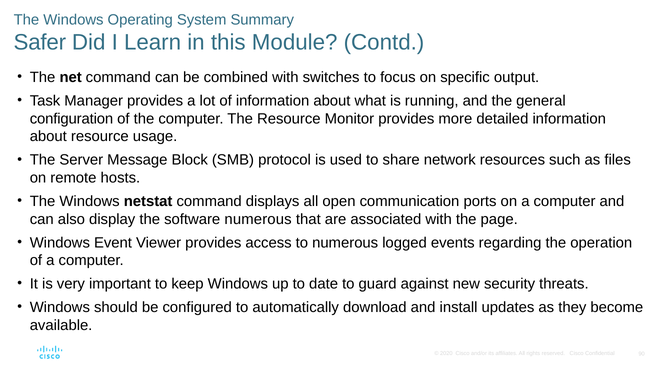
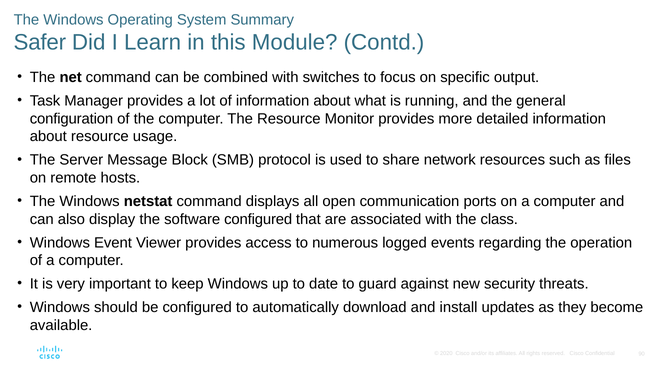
software numerous: numerous -> configured
page: page -> class
